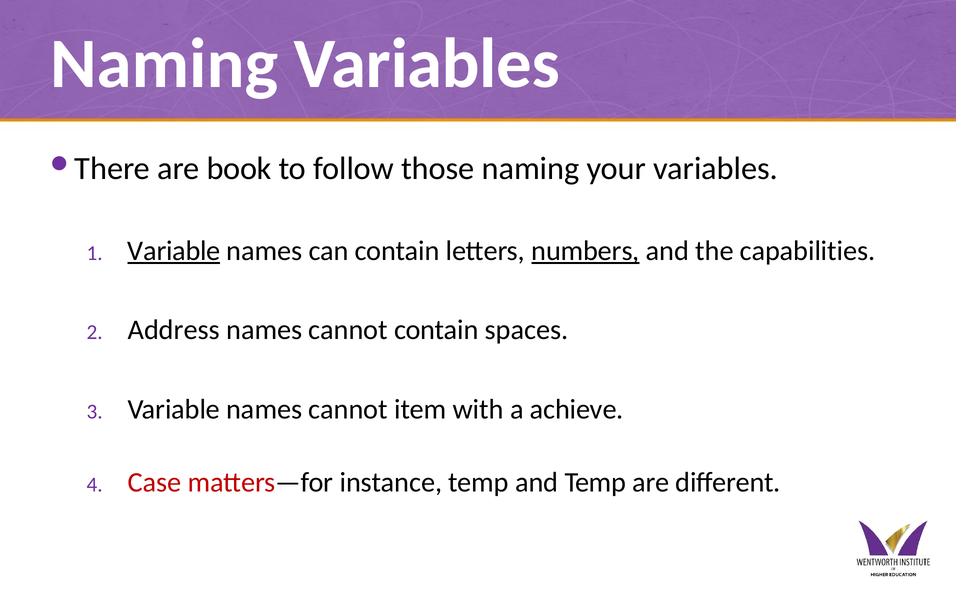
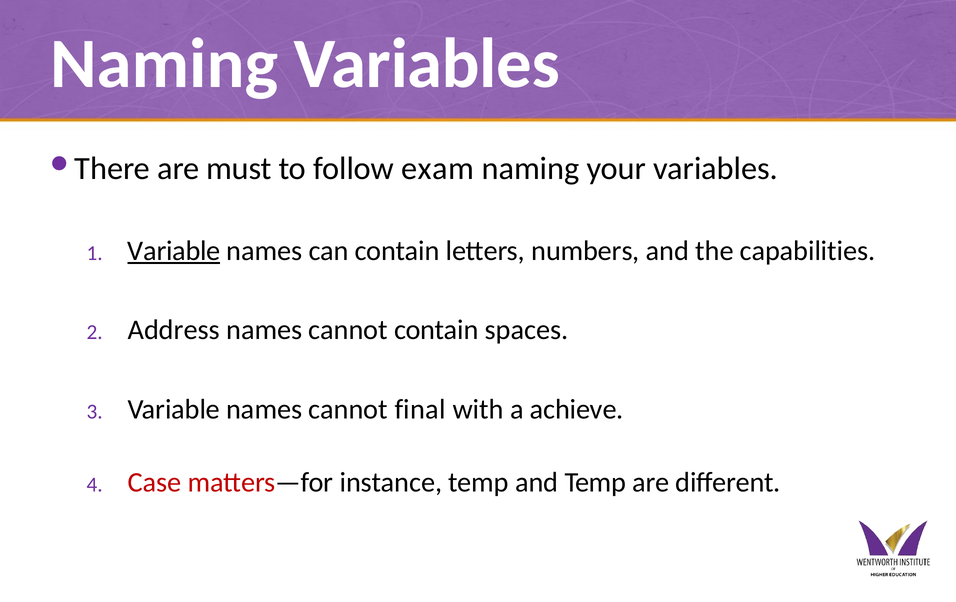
book: book -> must
those: those -> exam
numbers underline: present -> none
item: item -> final
